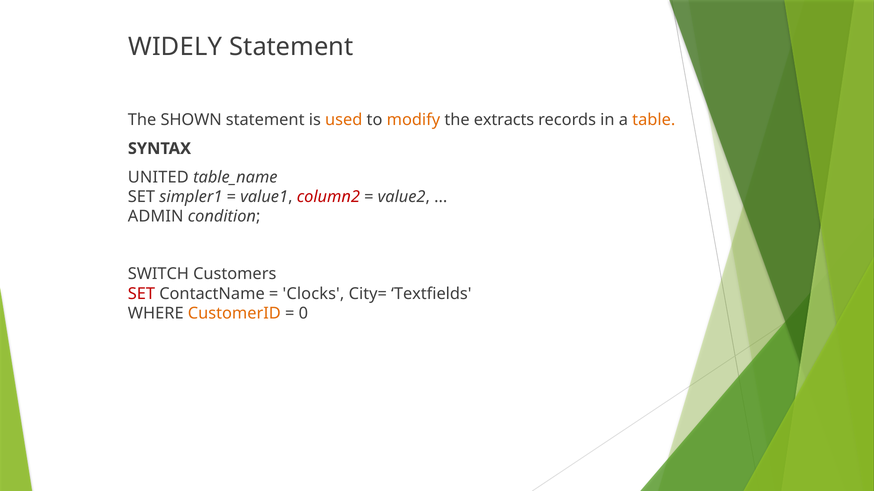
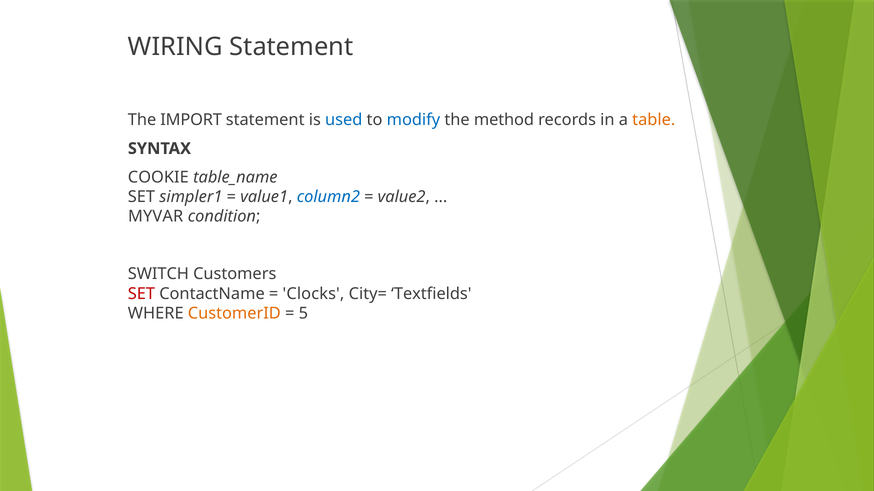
WIDELY: WIDELY -> WIRING
SHOWN: SHOWN -> IMPORT
used colour: orange -> blue
modify colour: orange -> blue
extracts: extracts -> method
UNITED: UNITED -> COOKIE
column2 colour: red -> blue
ADMIN: ADMIN -> MYVAR
0: 0 -> 5
